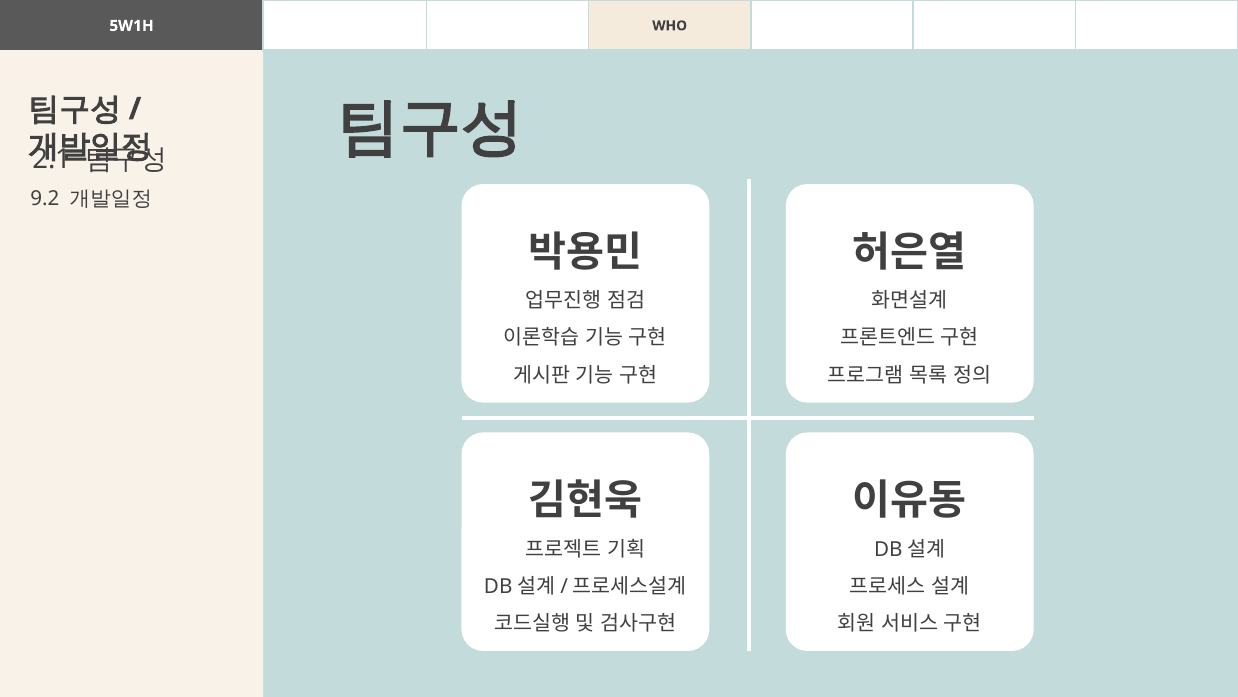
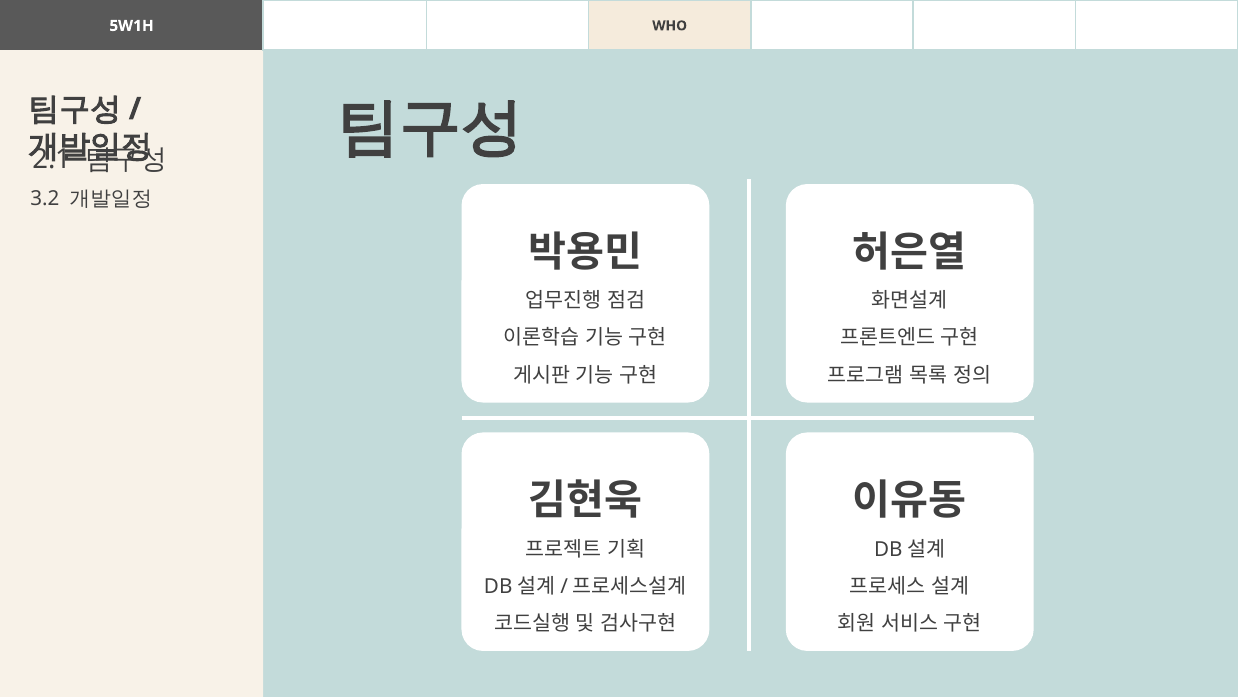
9.2: 9.2 -> 3.2
